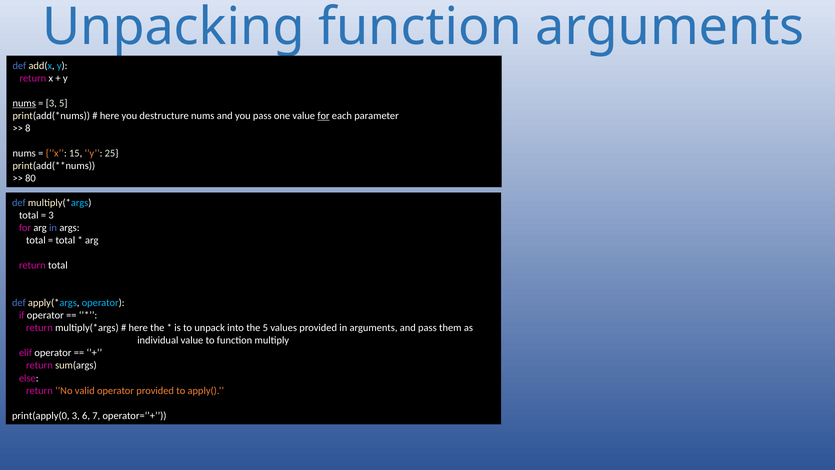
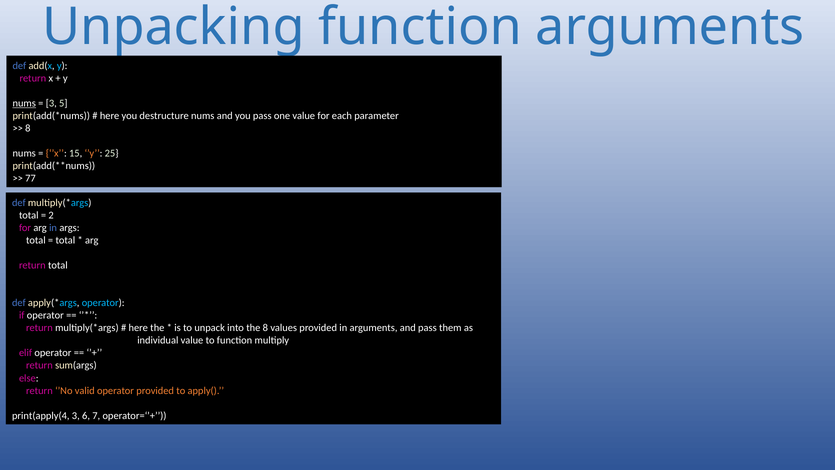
for at (323, 116) underline: present -> none
80: 80 -> 77
3 at (51, 215): 3 -> 2
the 5: 5 -> 8
print(apply(0: print(apply(0 -> print(apply(4
